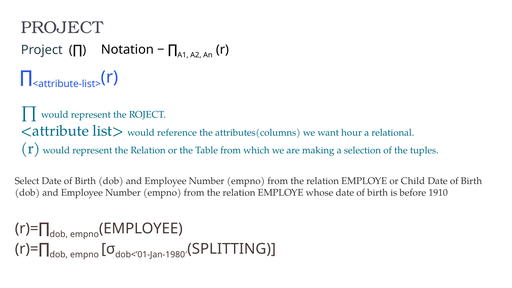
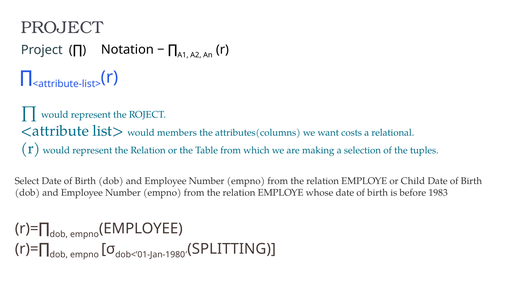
reference: reference -> members
hour: hour -> costs
1910: 1910 -> 1983
